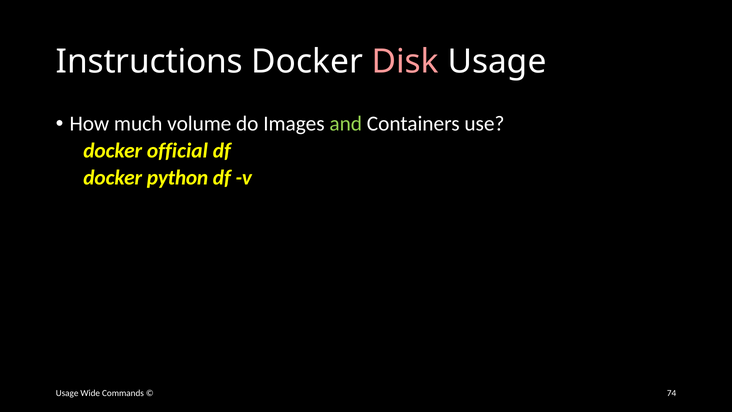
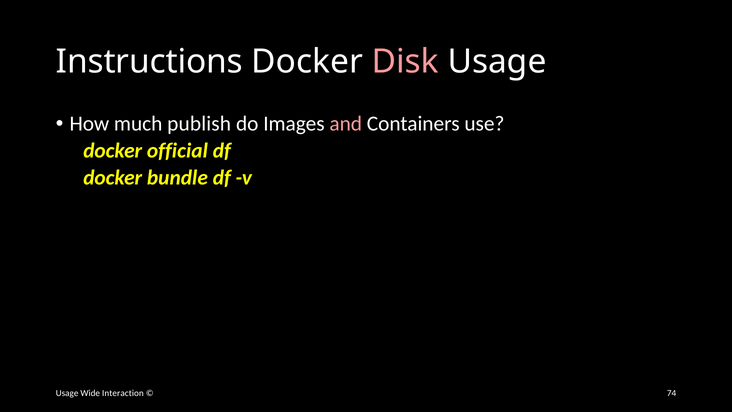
volume: volume -> publish
and colour: light green -> pink
python: python -> bundle
Commands: Commands -> Interaction
